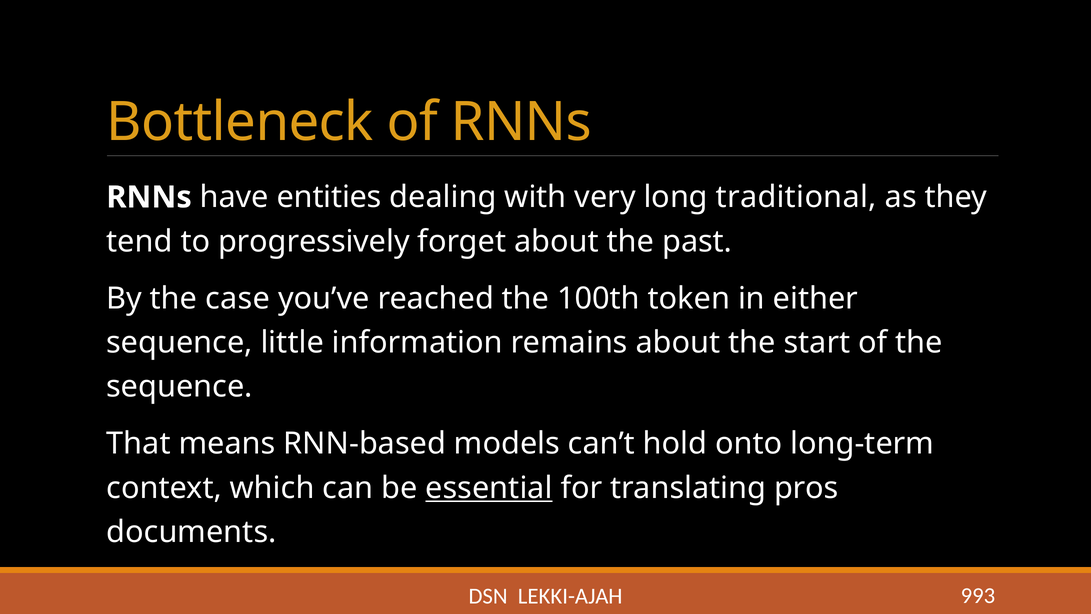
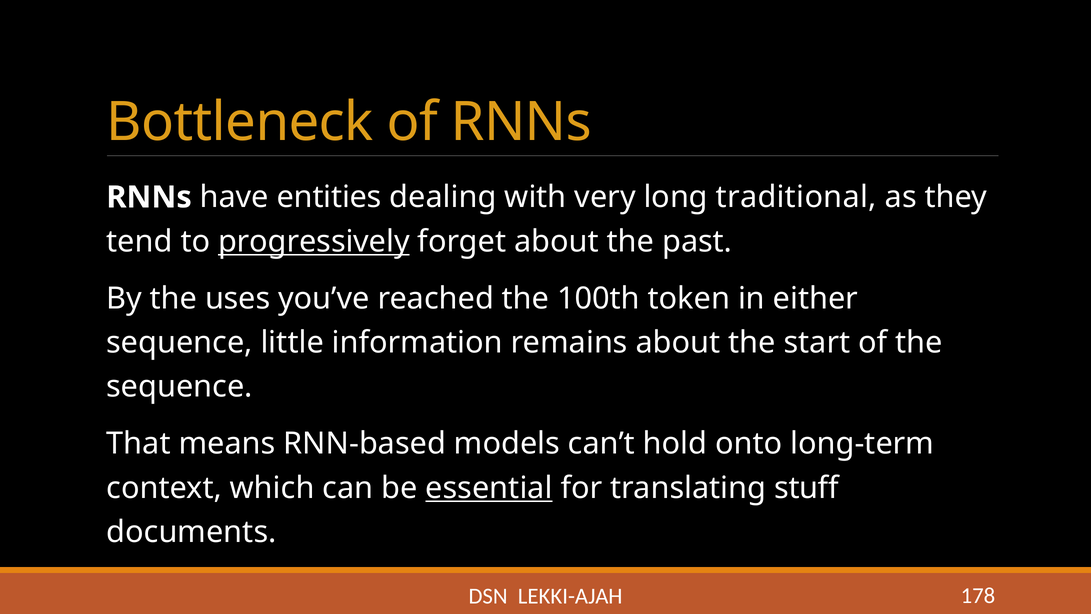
progressively underline: none -> present
case: case -> uses
pros: pros -> stuff
993: 993 -> 178
